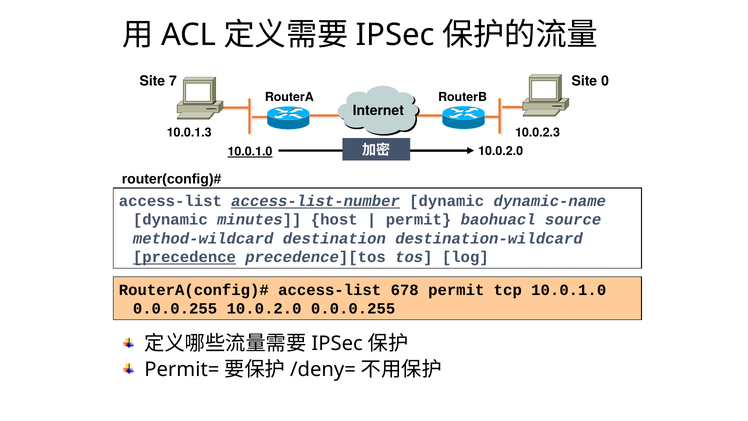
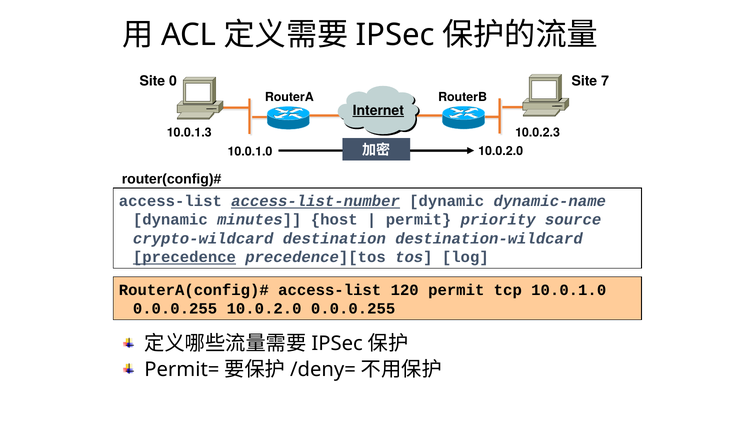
7: 7 -> 0
0: 0 -> 7
Internet underline: none -> present
10.0.1.0 at (250, 152) underline: present -> none
baohuacl: baohuacl -> priority
method-wildcard: method-wildcard -> crypto-wildcard
678: 678 -> 120
